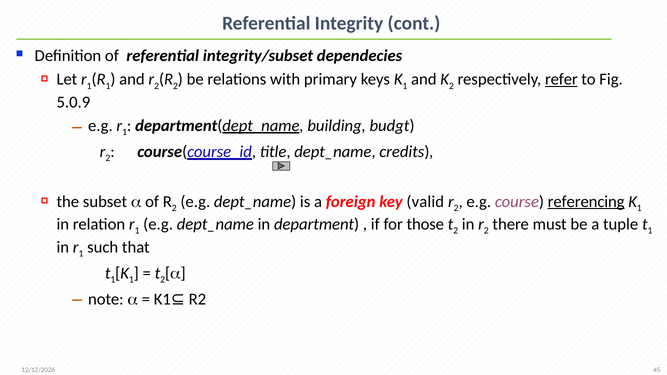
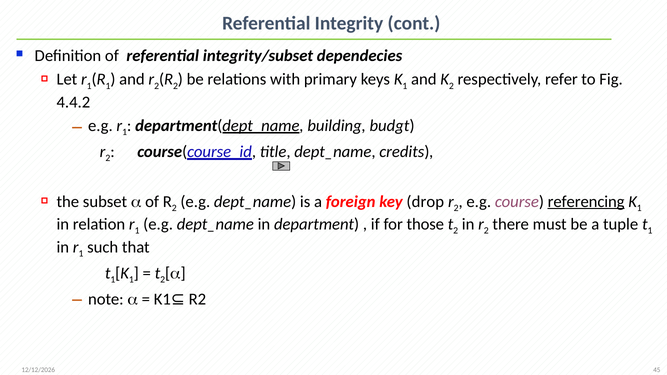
refer underline: present -> none
5.0.9: 5.0.9 -> 4.4.2
valid: valid -> drop
